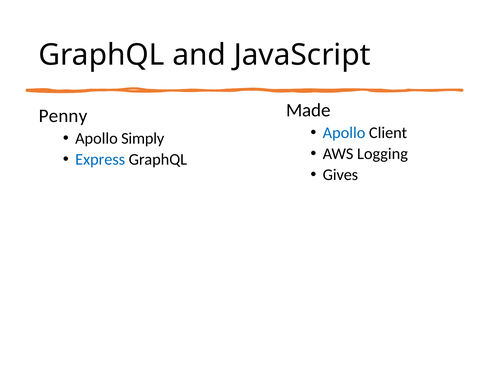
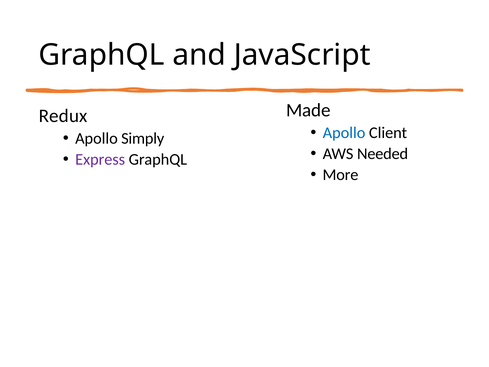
Penny: Penny -> Redux
Logging: Logging -> Needed
Express colour: blue -> purple
Gives: Gives -> More
